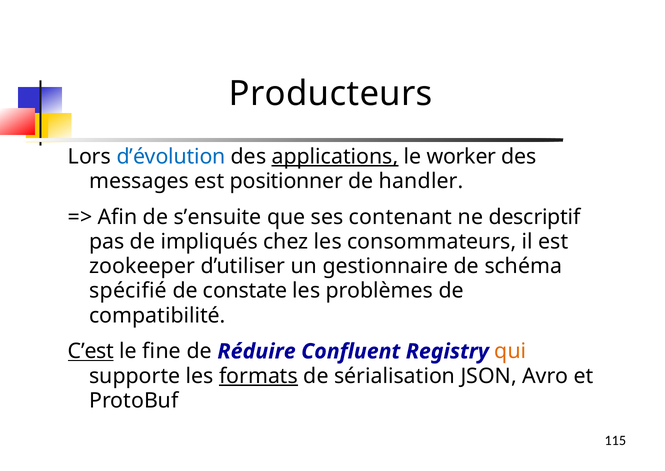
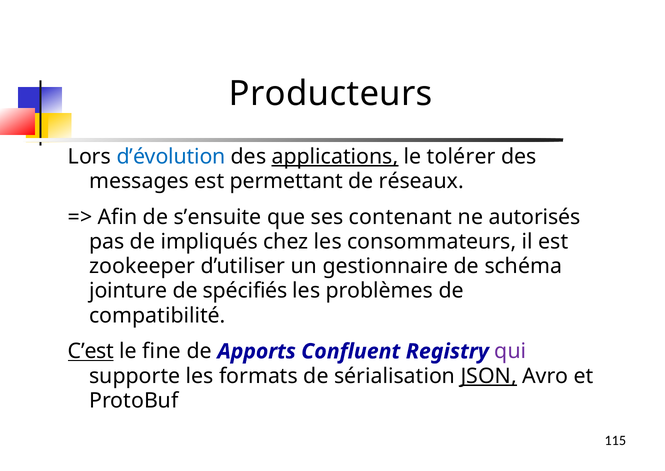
worker: worker -> tolérer
positionner: positionner -> permettant
handler: handler -> réseaux
descriptif: descriptif -> autorisés
spécifié: spécifié -> jointure
constate: constate -> spécifiés
Réduire: Réduire -> Apports
qui colour: orange -> purple
formats underline: present -> none
JSON underline: none -> present
